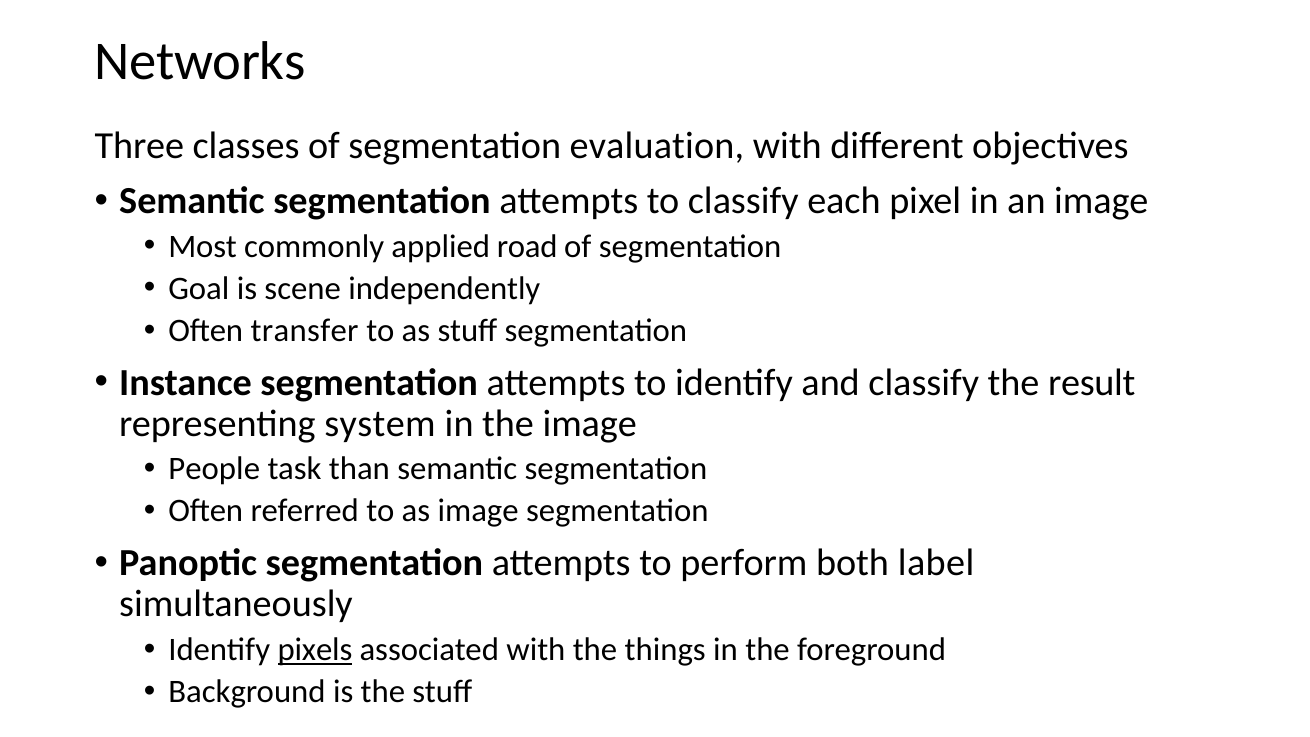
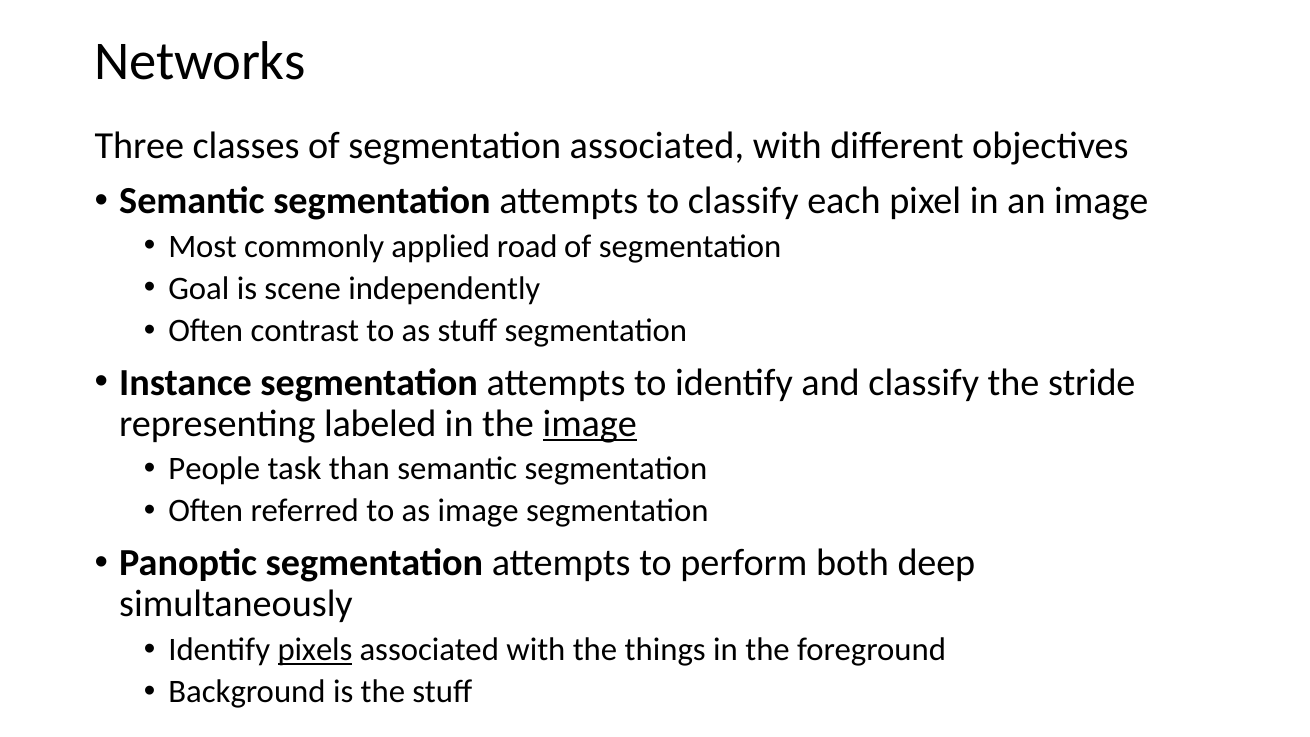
segmentation evaluation: evaluation -> associated
transfer: transfer -> contrast
result: result -> stride
system: system -> labeled
image at (590, 424) underline: none -> present
label: label -> deep
